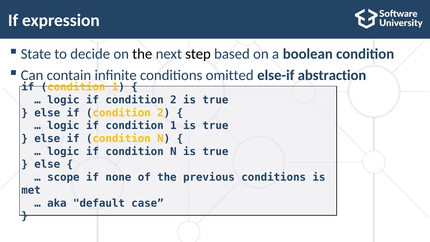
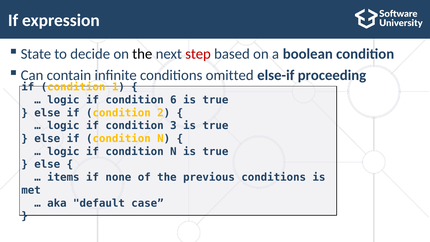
step colour: black -> red
abstraction: abstraction -> proceeding
logic if condition 2: 2 -> 6
logic if condition 1: 1 -> 3
scope: scope -> items
